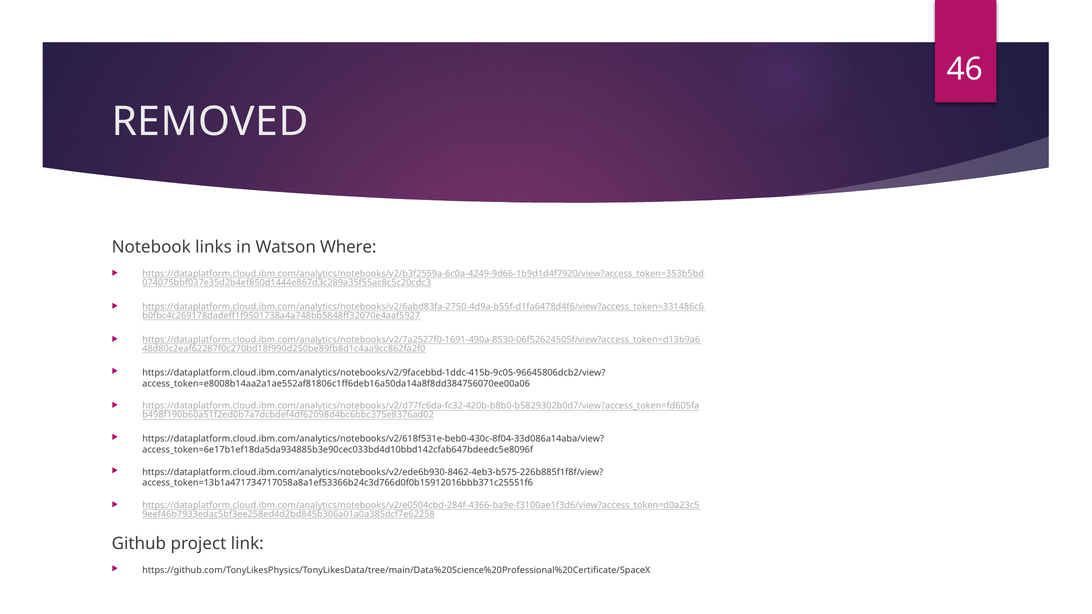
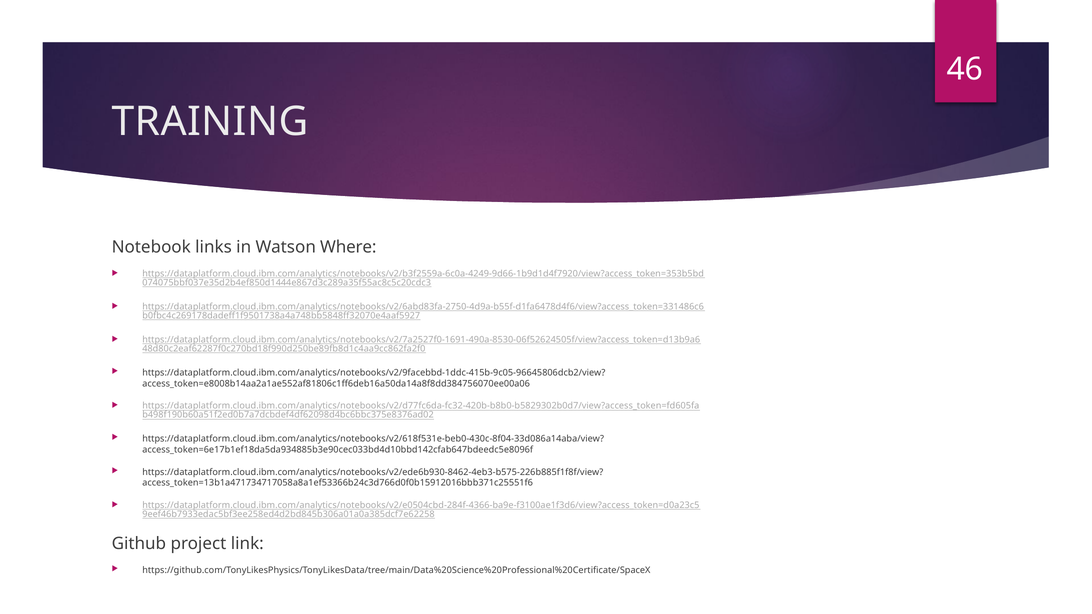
REMOVED: REMOVED -> TRAINING
